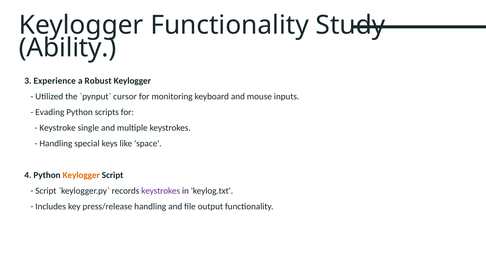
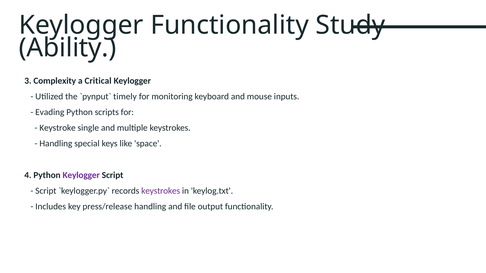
Experience: Experience -> Complexity
Robust: Robust -> Critical
cursor: cursor -> timely
Keylogger at (81, 175) colour: orange -> purple
